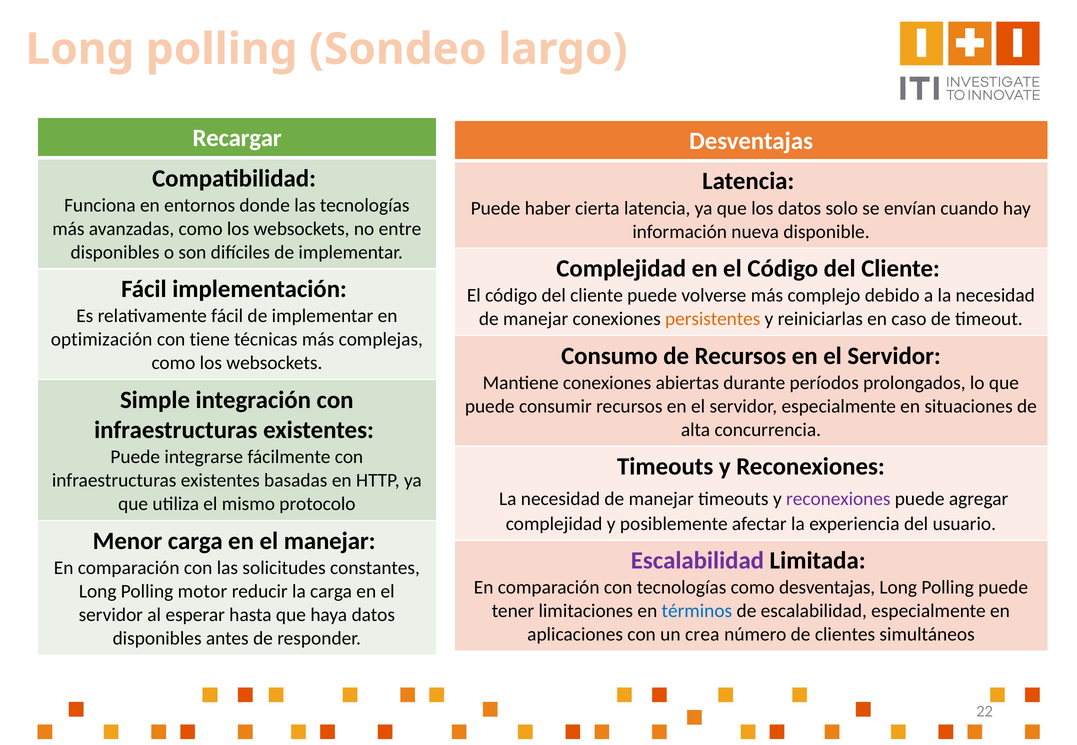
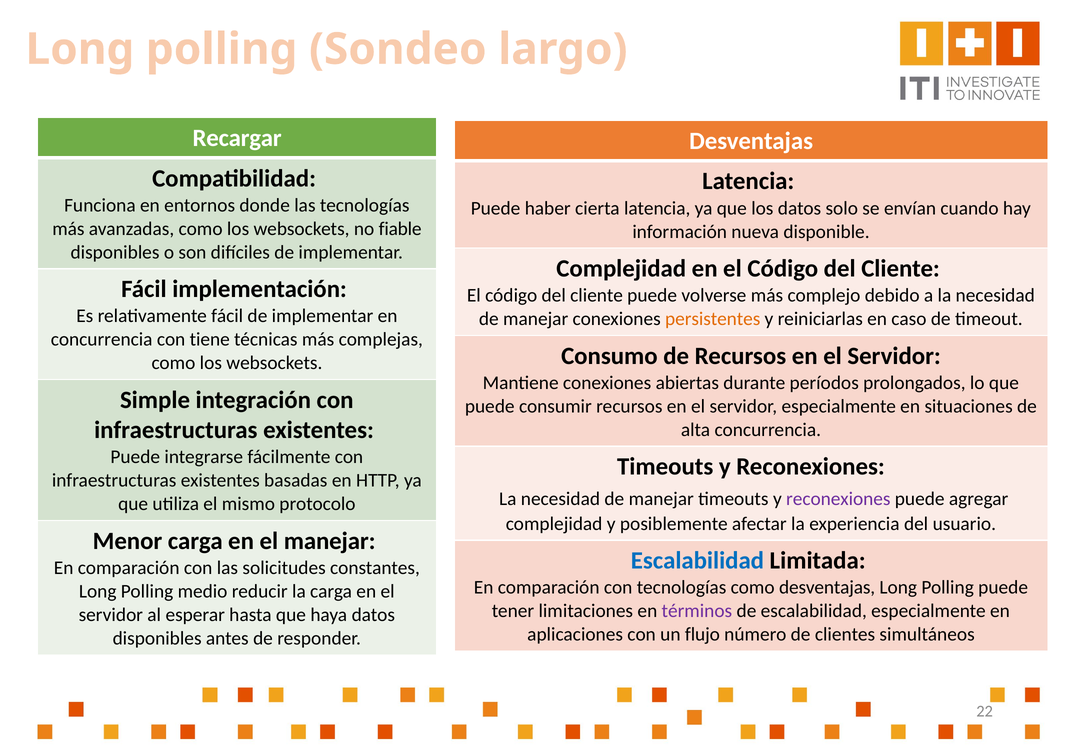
entre: entre -> fiable
optimización at (102, 340): optimización -> concurrencia
Escalabilidad at (697, 561) colour: purple -> blue
motor: motor -> medio
términos colour: blue -> purple
crea: crea -> flujo
